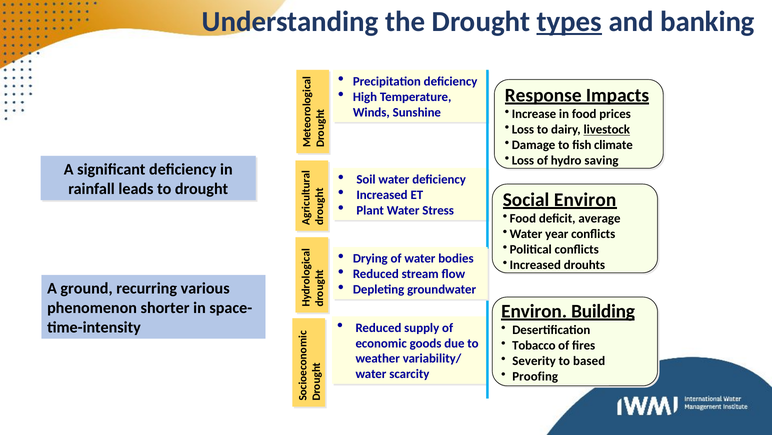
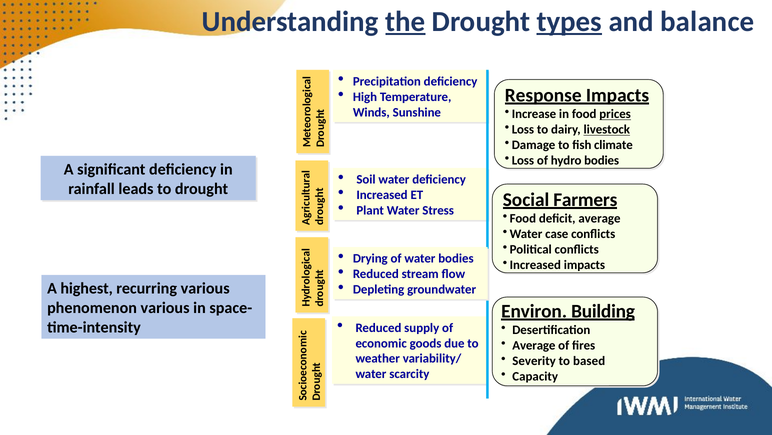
the underline: none -> present
banking: banking -> balance
prices underline: none -> present
hydro saving: saving -> bodies
Social Environ: Environ -> Farmers
year: year -> case
Increased drouhts: drouhts -> impacts
ground: ground -> highest
phenomenon shorter: shorter -> various
Tobacco at (534, 345): Tobacco -> Average
Proofing: Proofing -> Capacity
